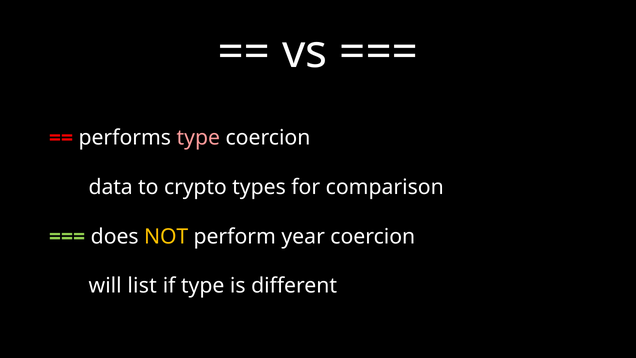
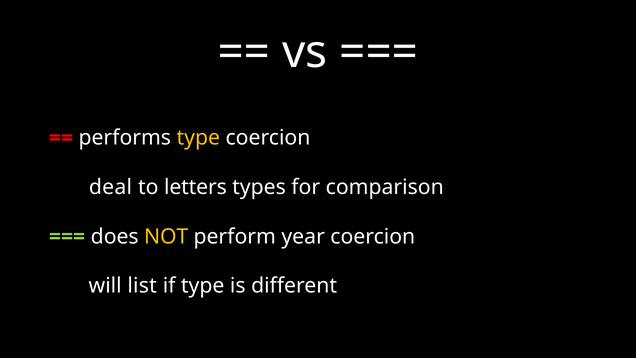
type at (198, 138) colour: pink -> yellow
data: data -> deal
crypto: crypto -> letters
